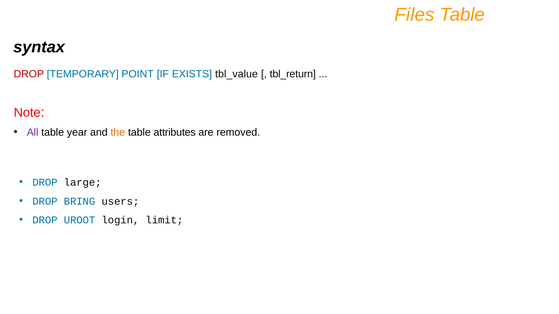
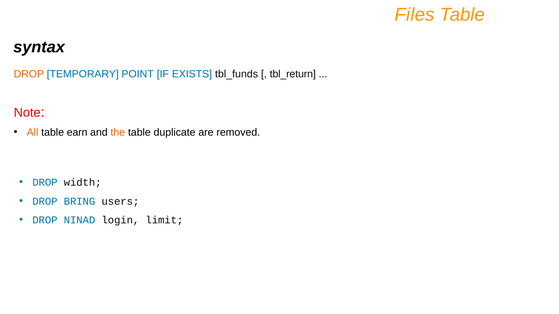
DROP at (29, 74) colour: red -> orange
tbl_value: tbl_value -> tbl_funds
All colour: purple -> orange
year: year -> earn
attributes: attributes -> duplicate
large: large -> width
UROOT: UROOT -> NINAD
